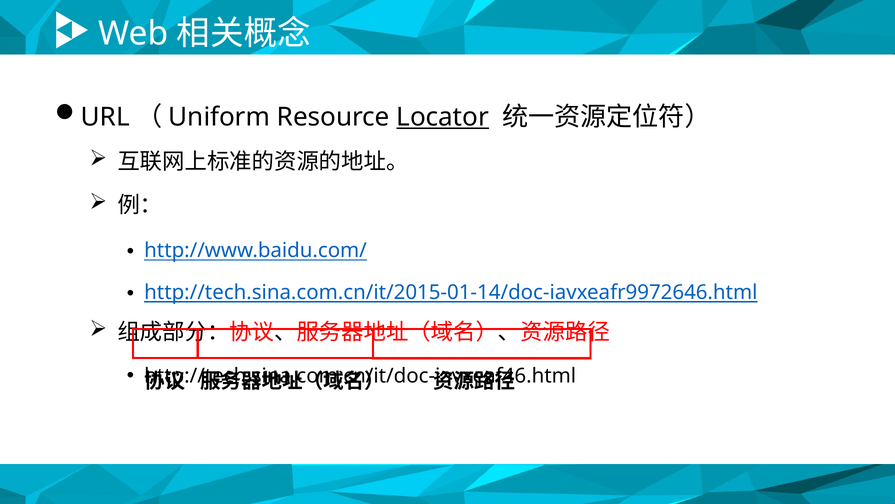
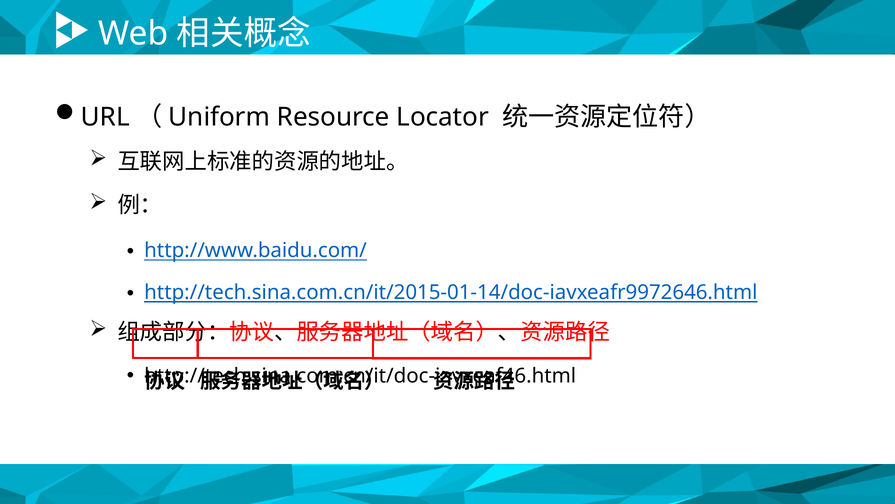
Locator underline: present -> none
